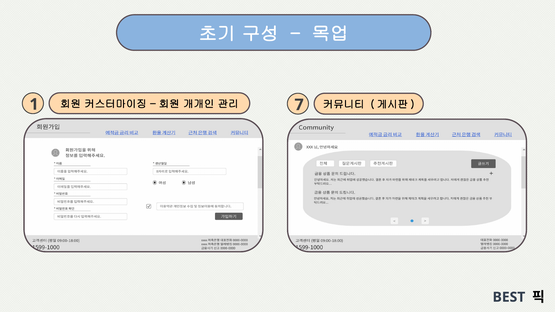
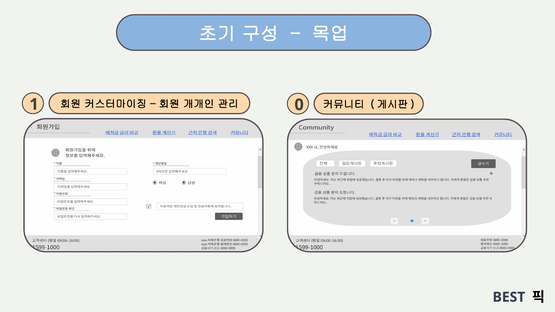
7: 7 -> 0
